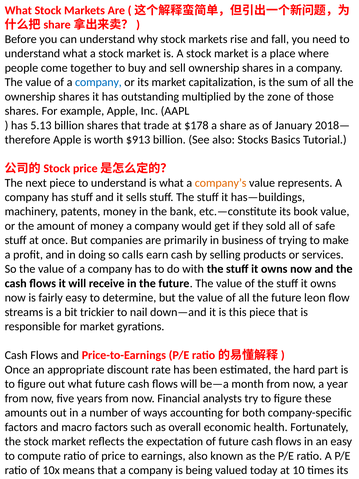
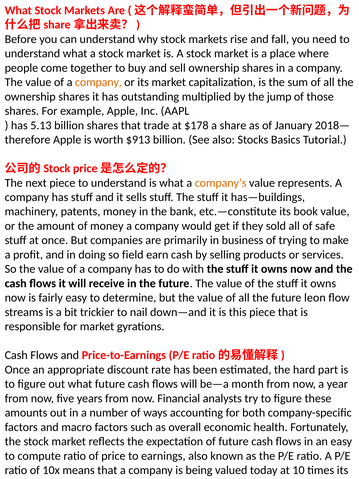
company at (98, 82) colour: blue -> orange
zone: zone -> jump
calls: calls -> field
